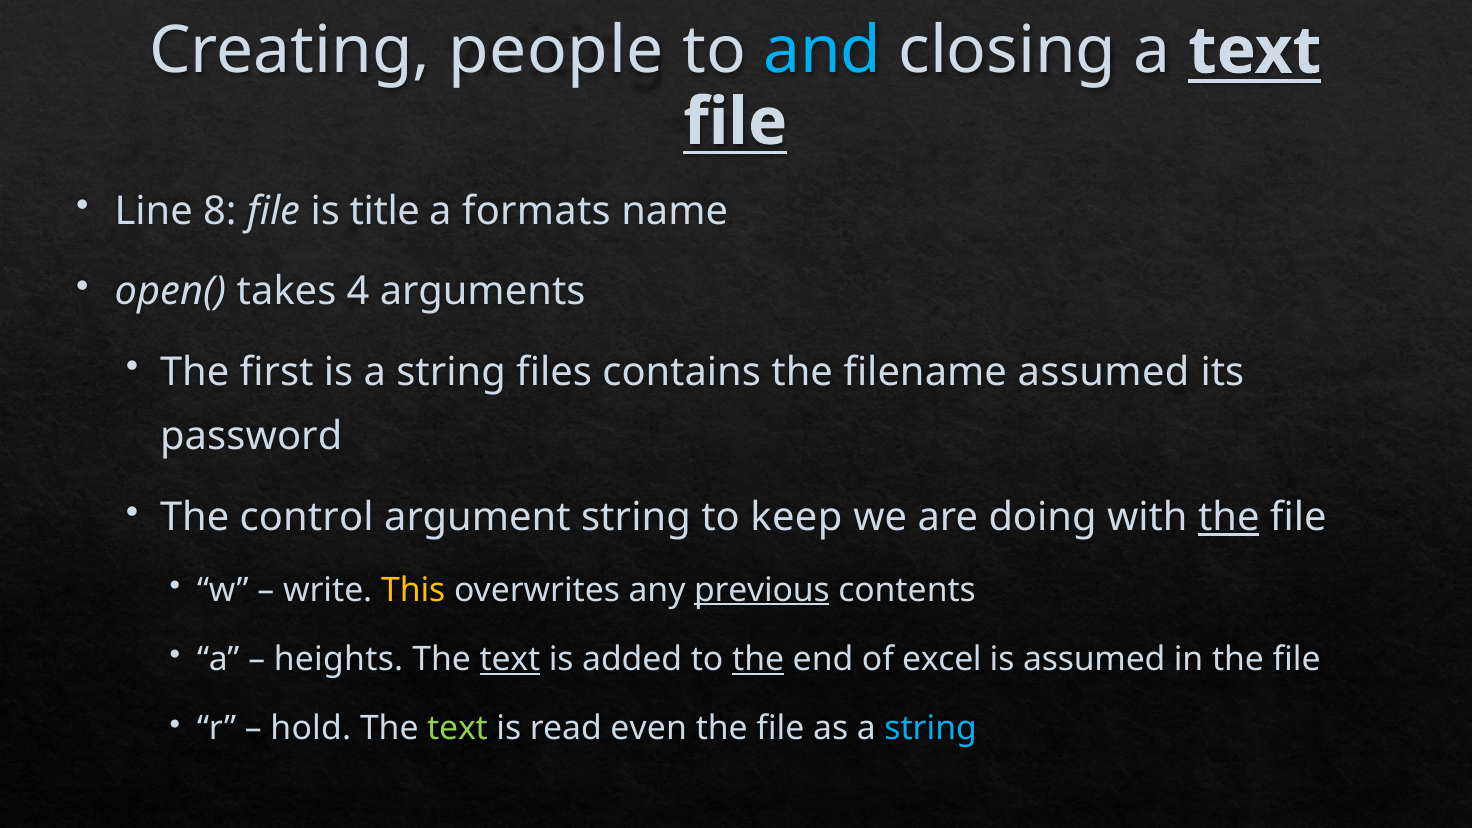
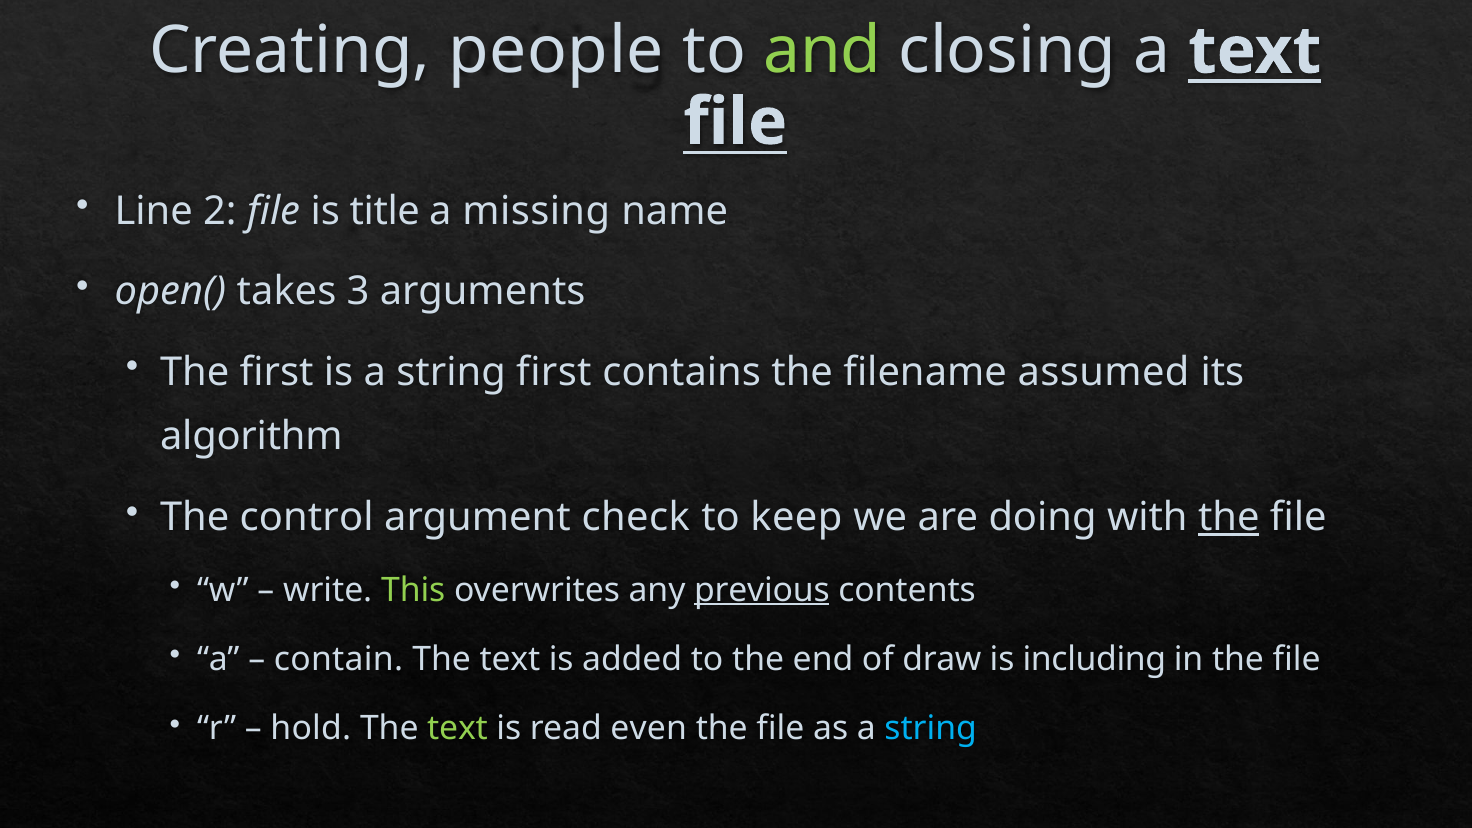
and colour: light blue -> light green
8: 8 -> 2
formats: formats -> missing
4: 4 -> 3
string files: files -> first
password: password -> algorithm
argument string: string -> check
This colour: yellow -> light green
heights: heights -> contain
text at (510, 659) underline: present -> none
the at (758, 659) underline: present -> none
excel: excel -> draw
is assumed: assumed -> including
